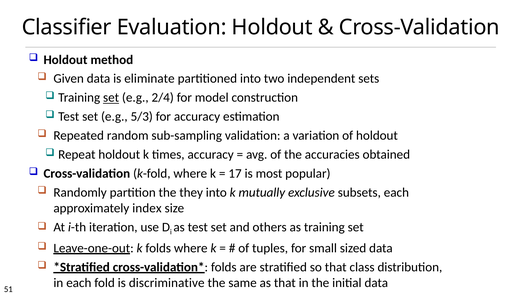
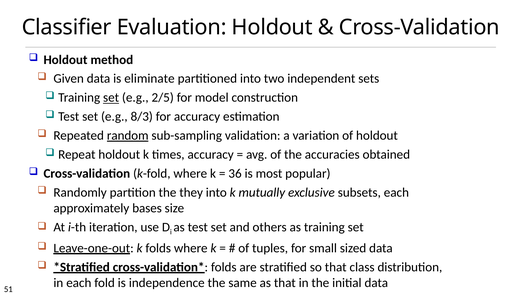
2/4: 2/4 -> 2/5
5/3: 5/3 -> 8/3
random underline: none -> present
17: 17 -> 36
index: index -> bases
discriminative: discriminative -> independence
